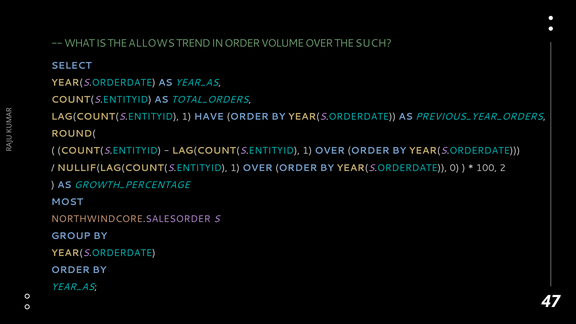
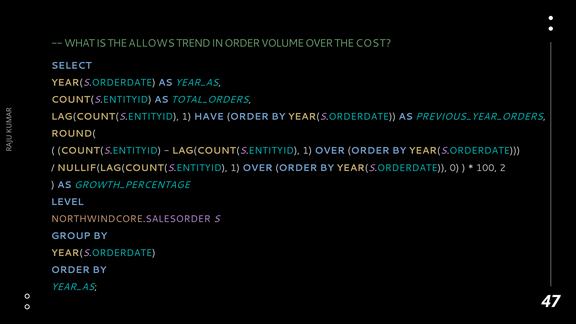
SUCH: SUCH -> COST
MOST: MOST -> LEVEL
